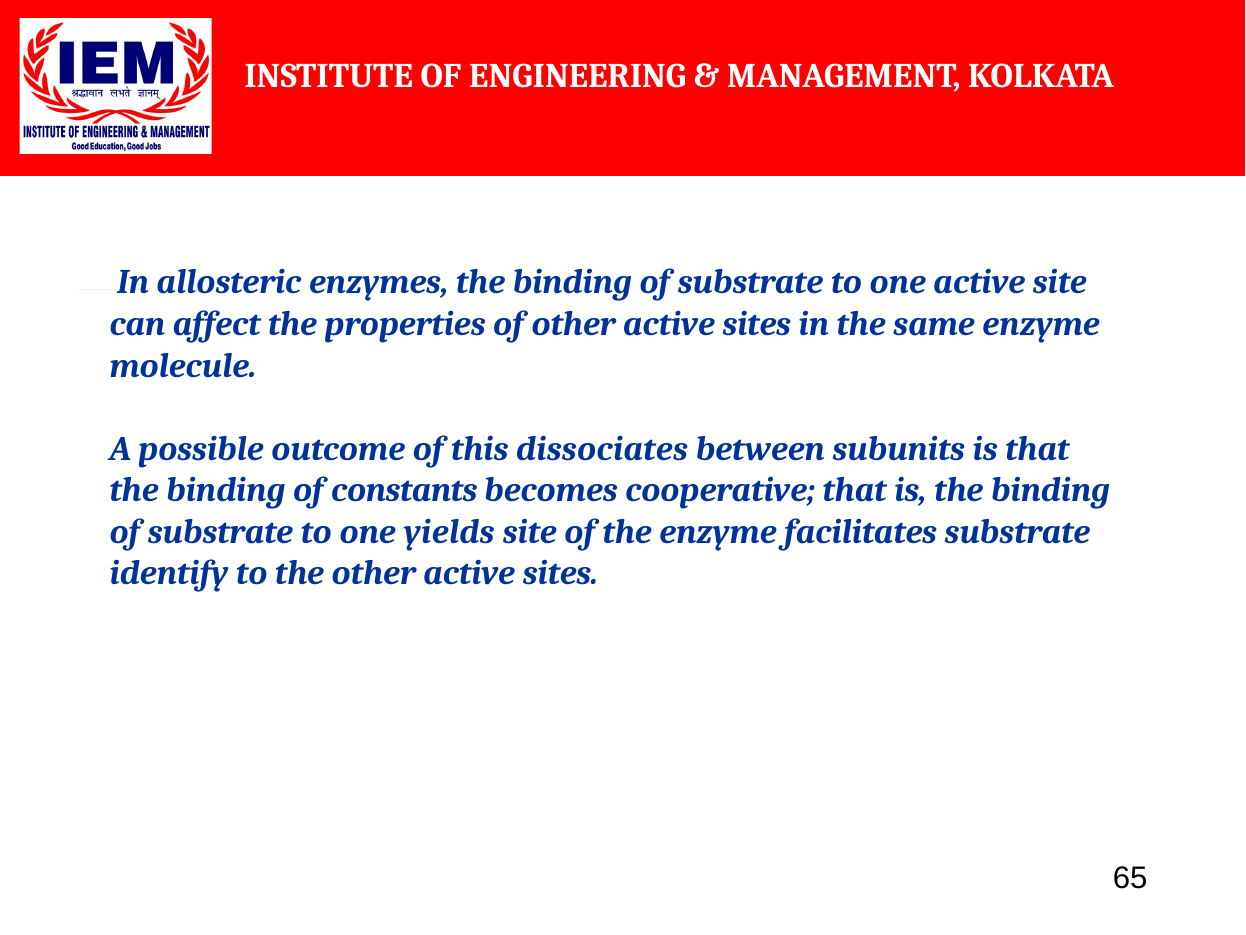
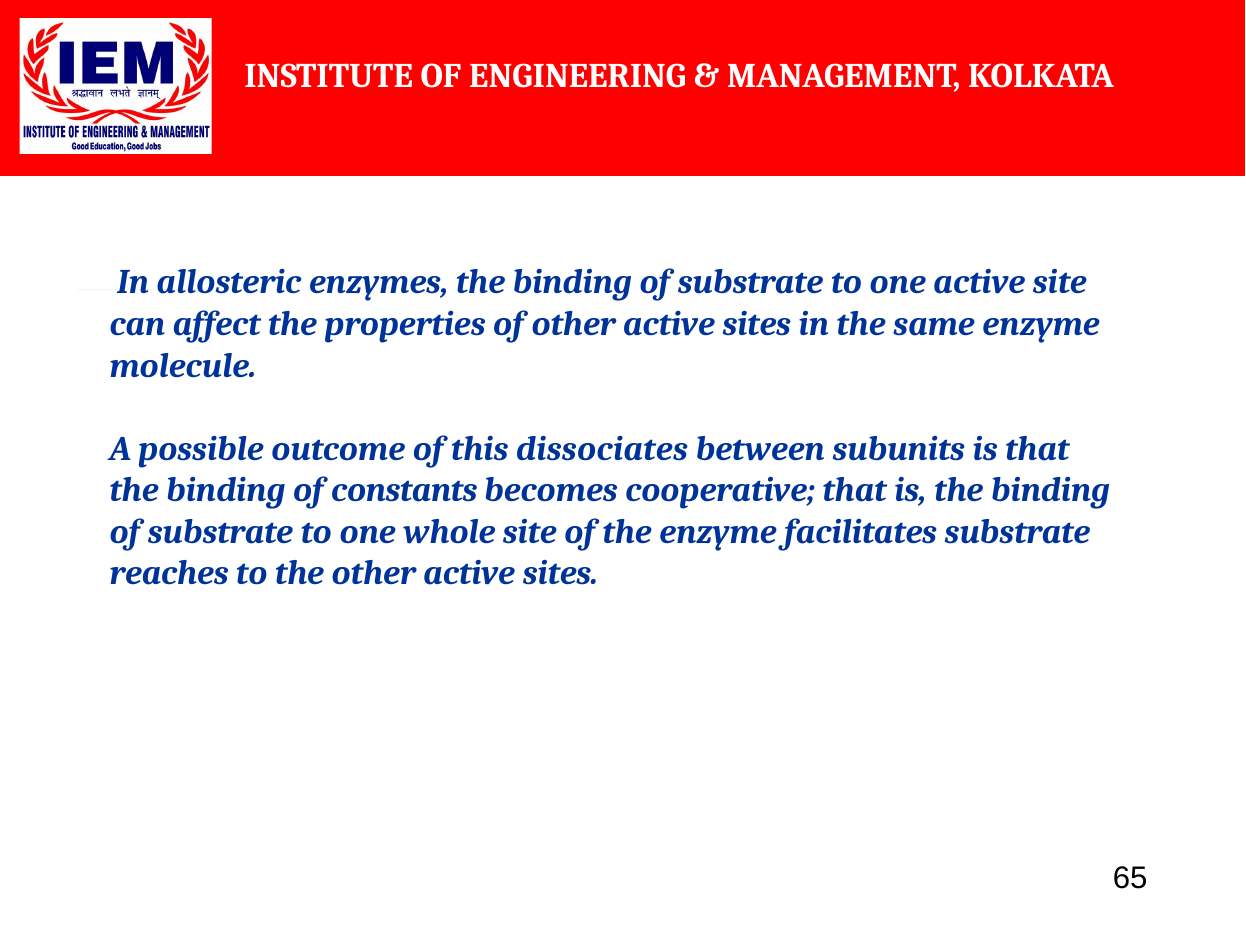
yields: yields -> whole
identify: identify -> reaches
